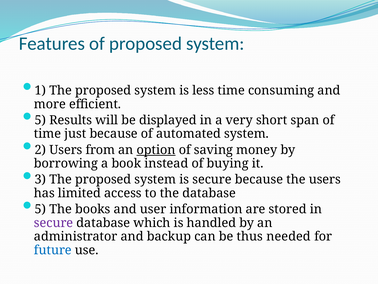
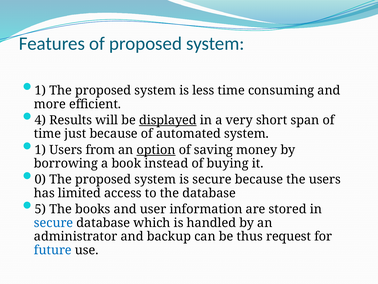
5 at (40, 120): 5 -> 4
displayed underline: none -> present
2 at (40, 150): 2 -> 1
3: 3 -> 0
secure at (54, 222) colour: purple -> blue
needed: needed -> request
